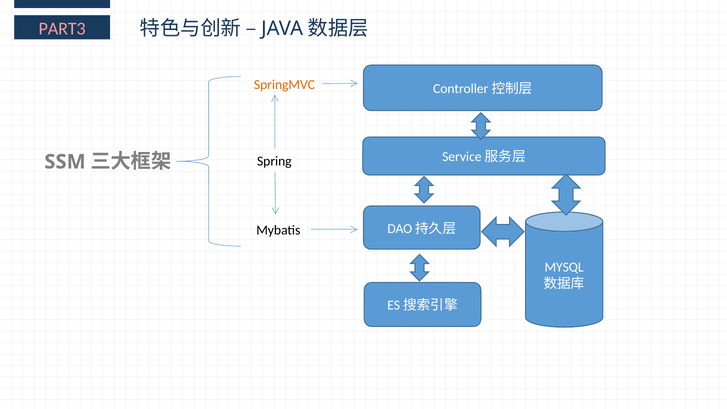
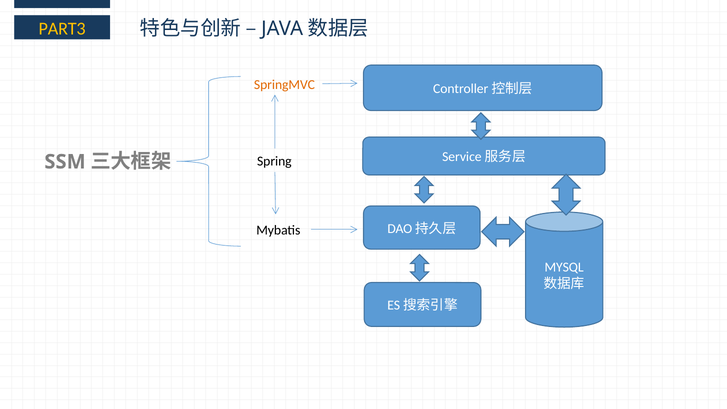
PART3 colour: pink -> yellow
